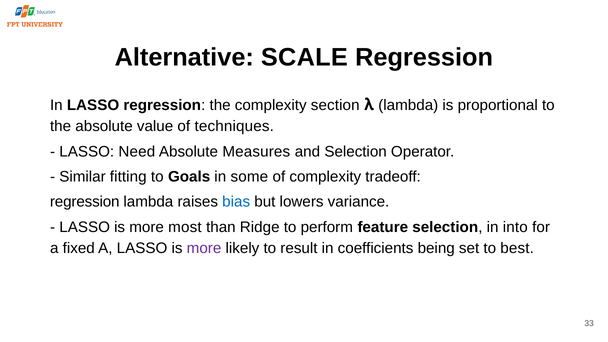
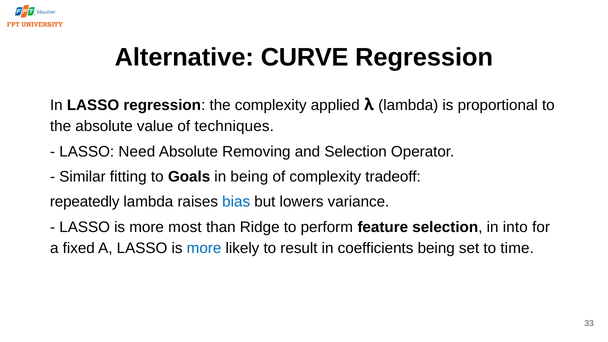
SCALE: SCALE -> CURVE
section: section -> applied
Measures: Measures -> Removing
in some: some -> being
regression at (85, 202): regression -> repeatedly
more at (204, 248) colour: purple -> blue
best: best -> time
